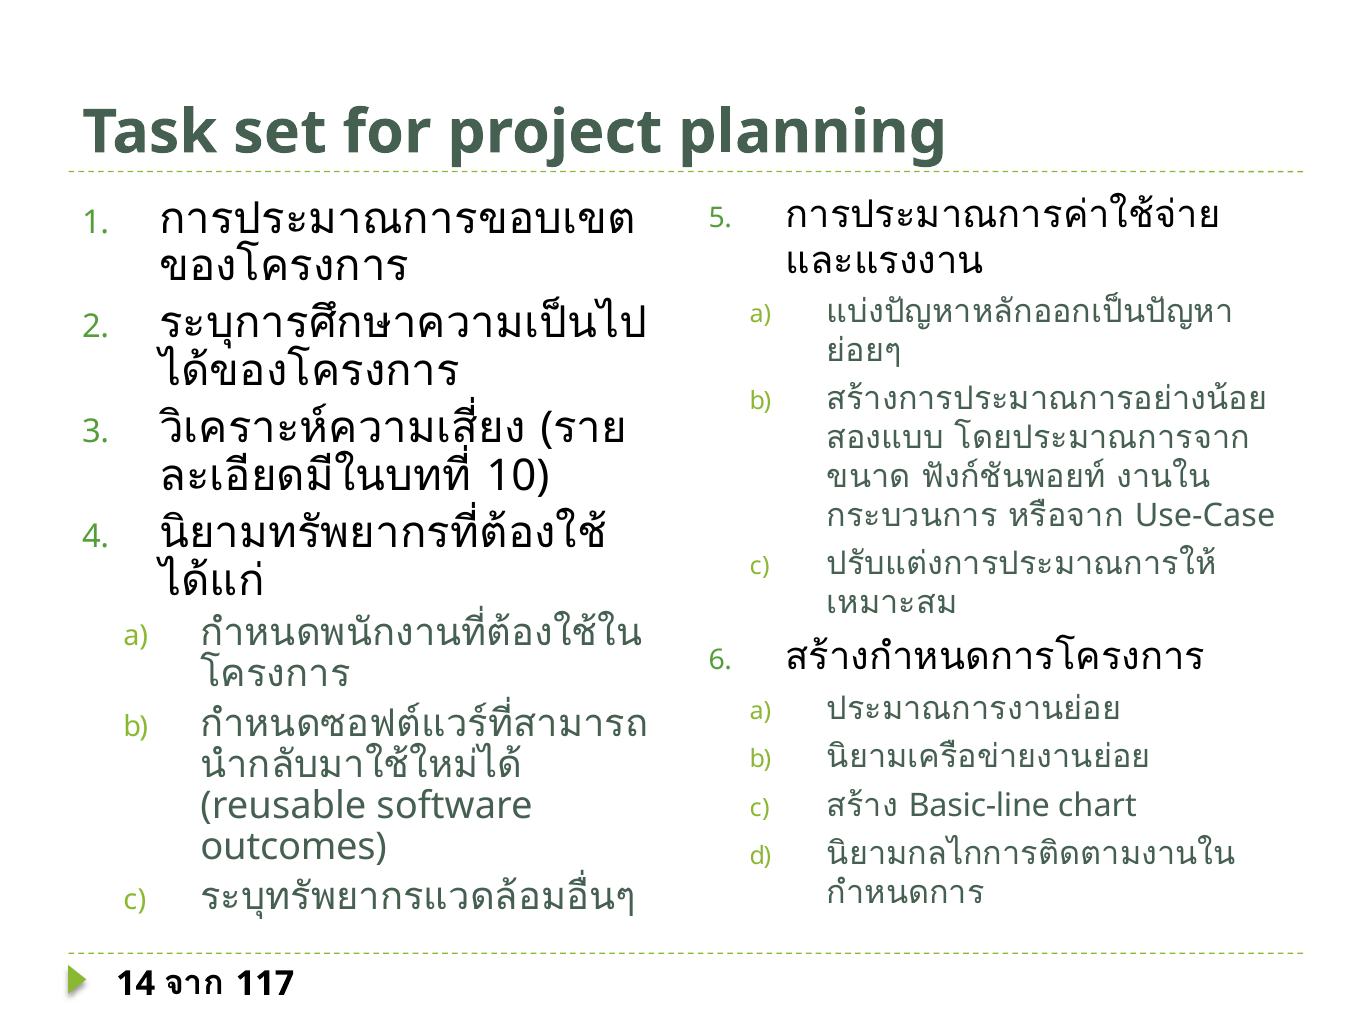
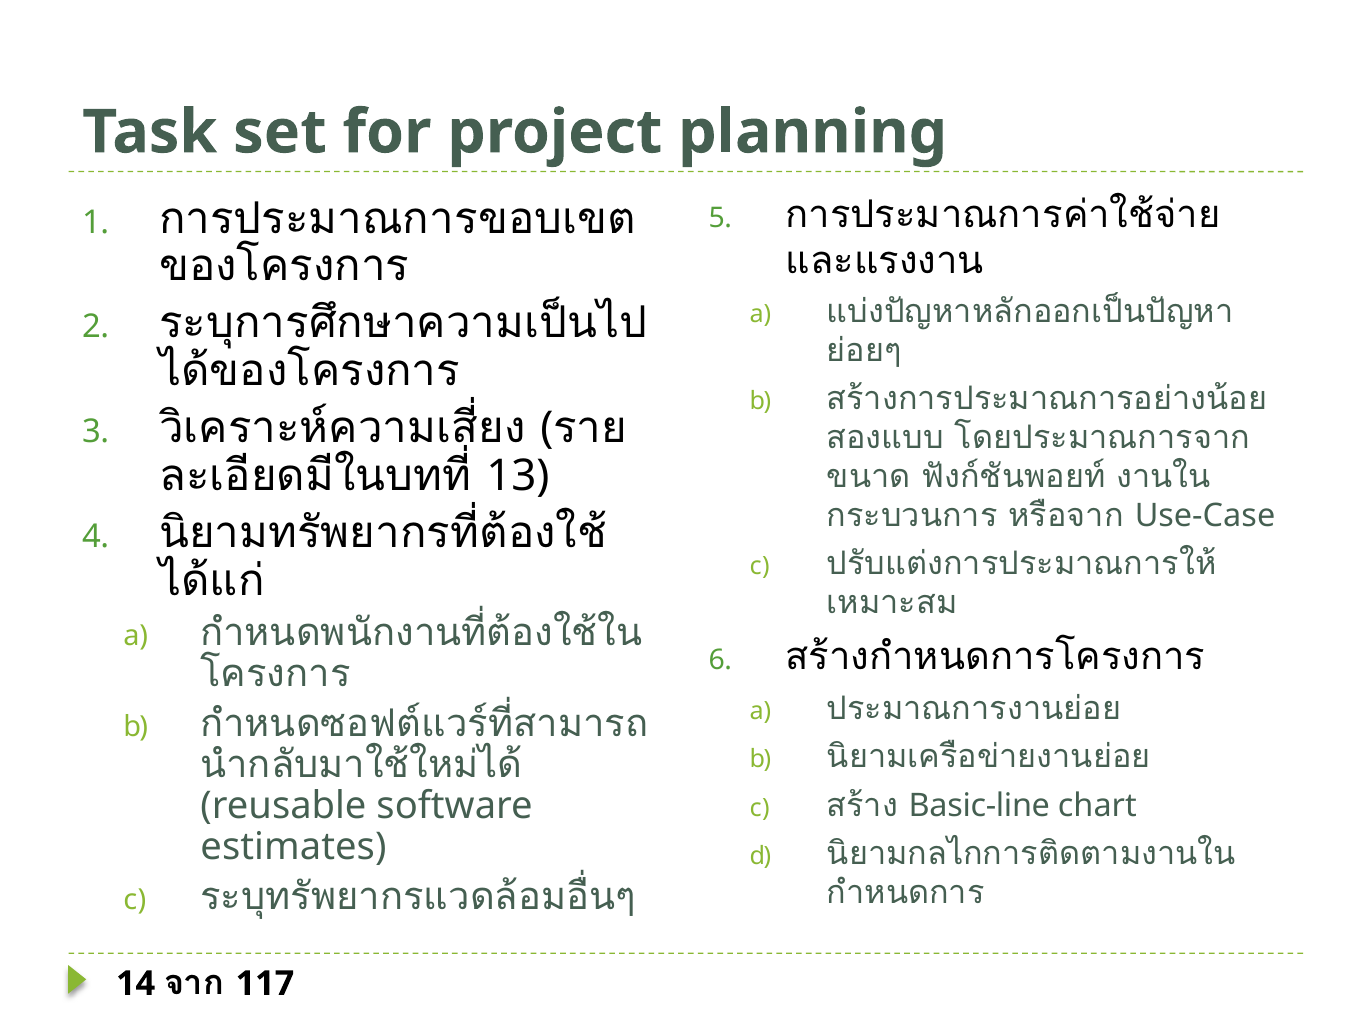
10: 10 -> 13
outcomes: outcomes -> estimates
